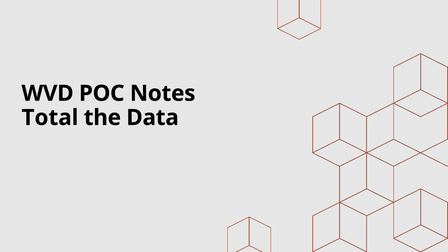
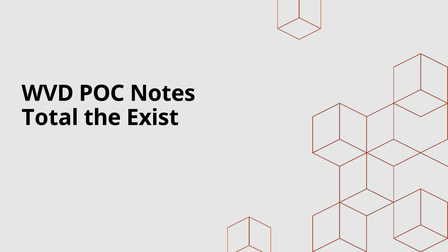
Data: Data -> Exist
